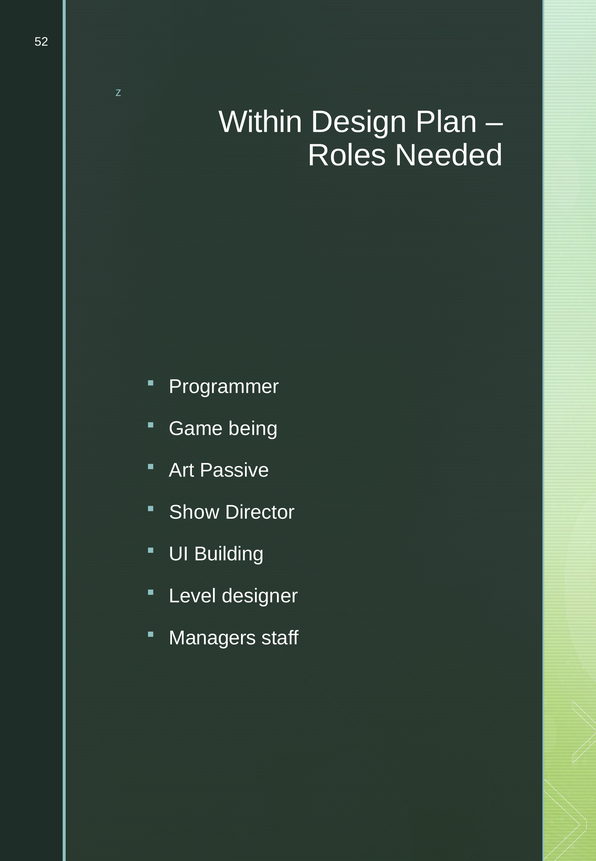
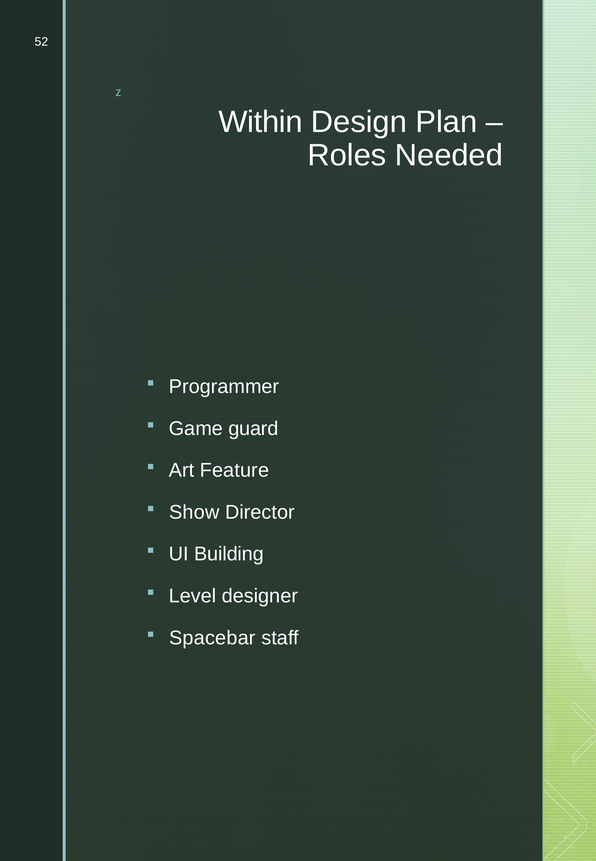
being: being -> guard
Passive: Passive -> Feature
Managers: Managers -> Spacebar
